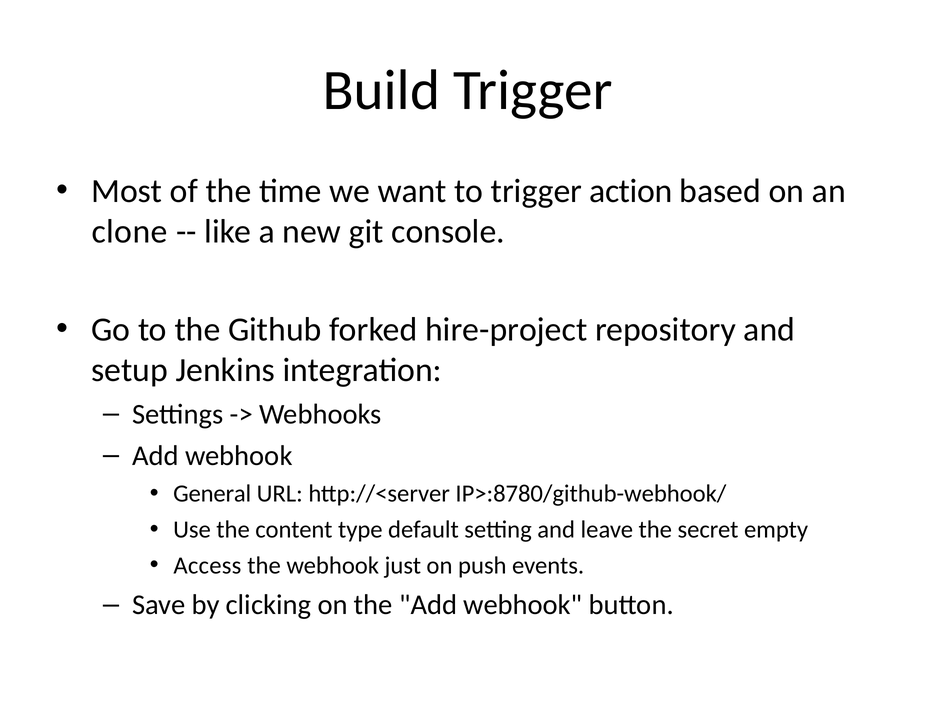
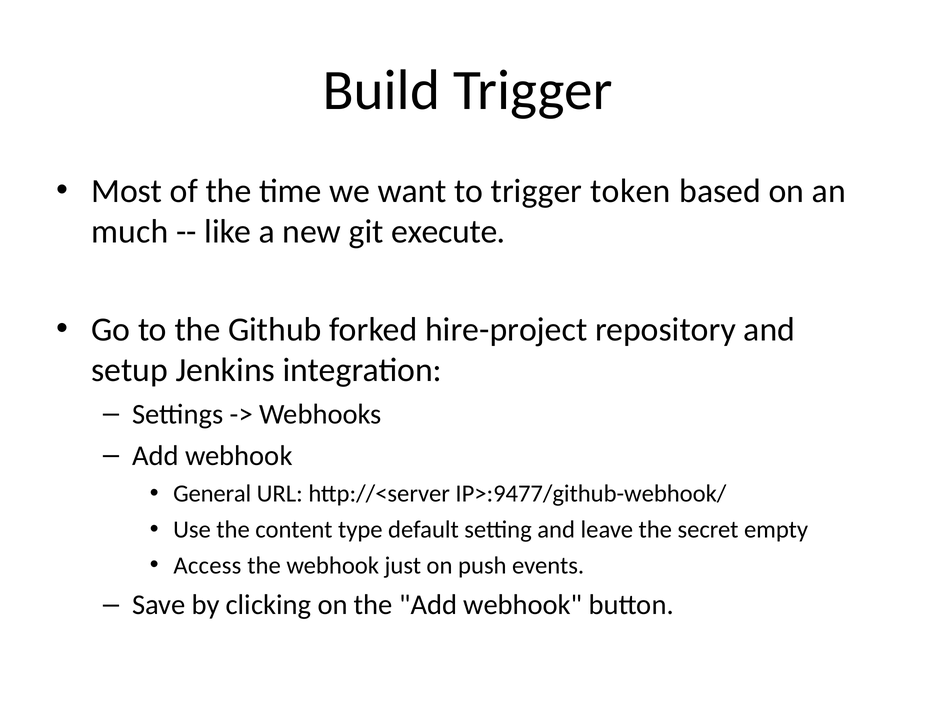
action: action -> token
clone: clone -> much
console: console -> execute
IP>:8780/github-webhook/: IP>:8780/github-webhook/ -> IP>:9477/github-webhook/
